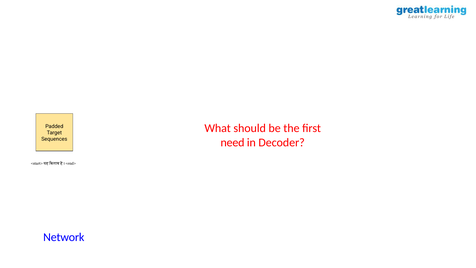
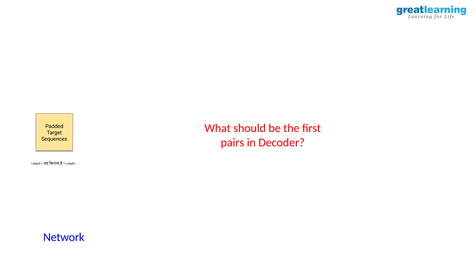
need: need -> pairs
